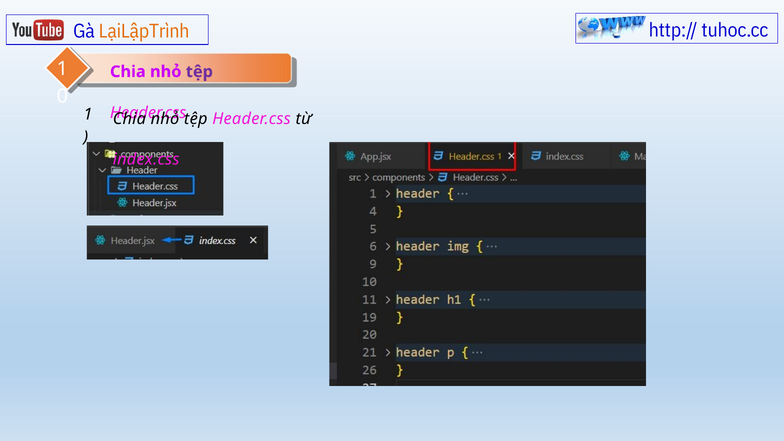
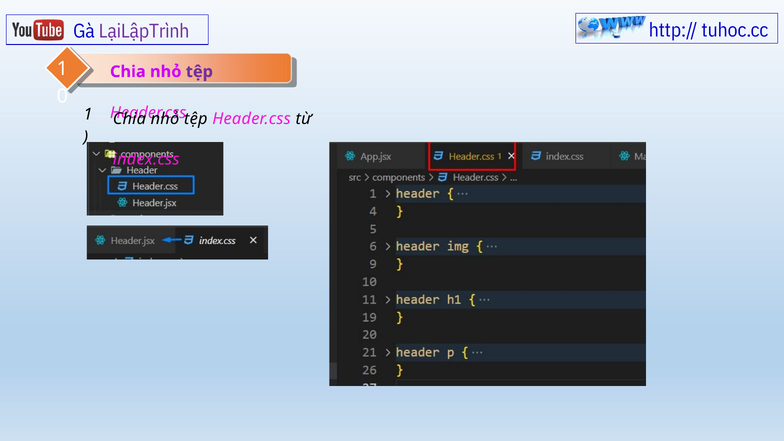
LạiLậpTrình colour: orange -> purple
